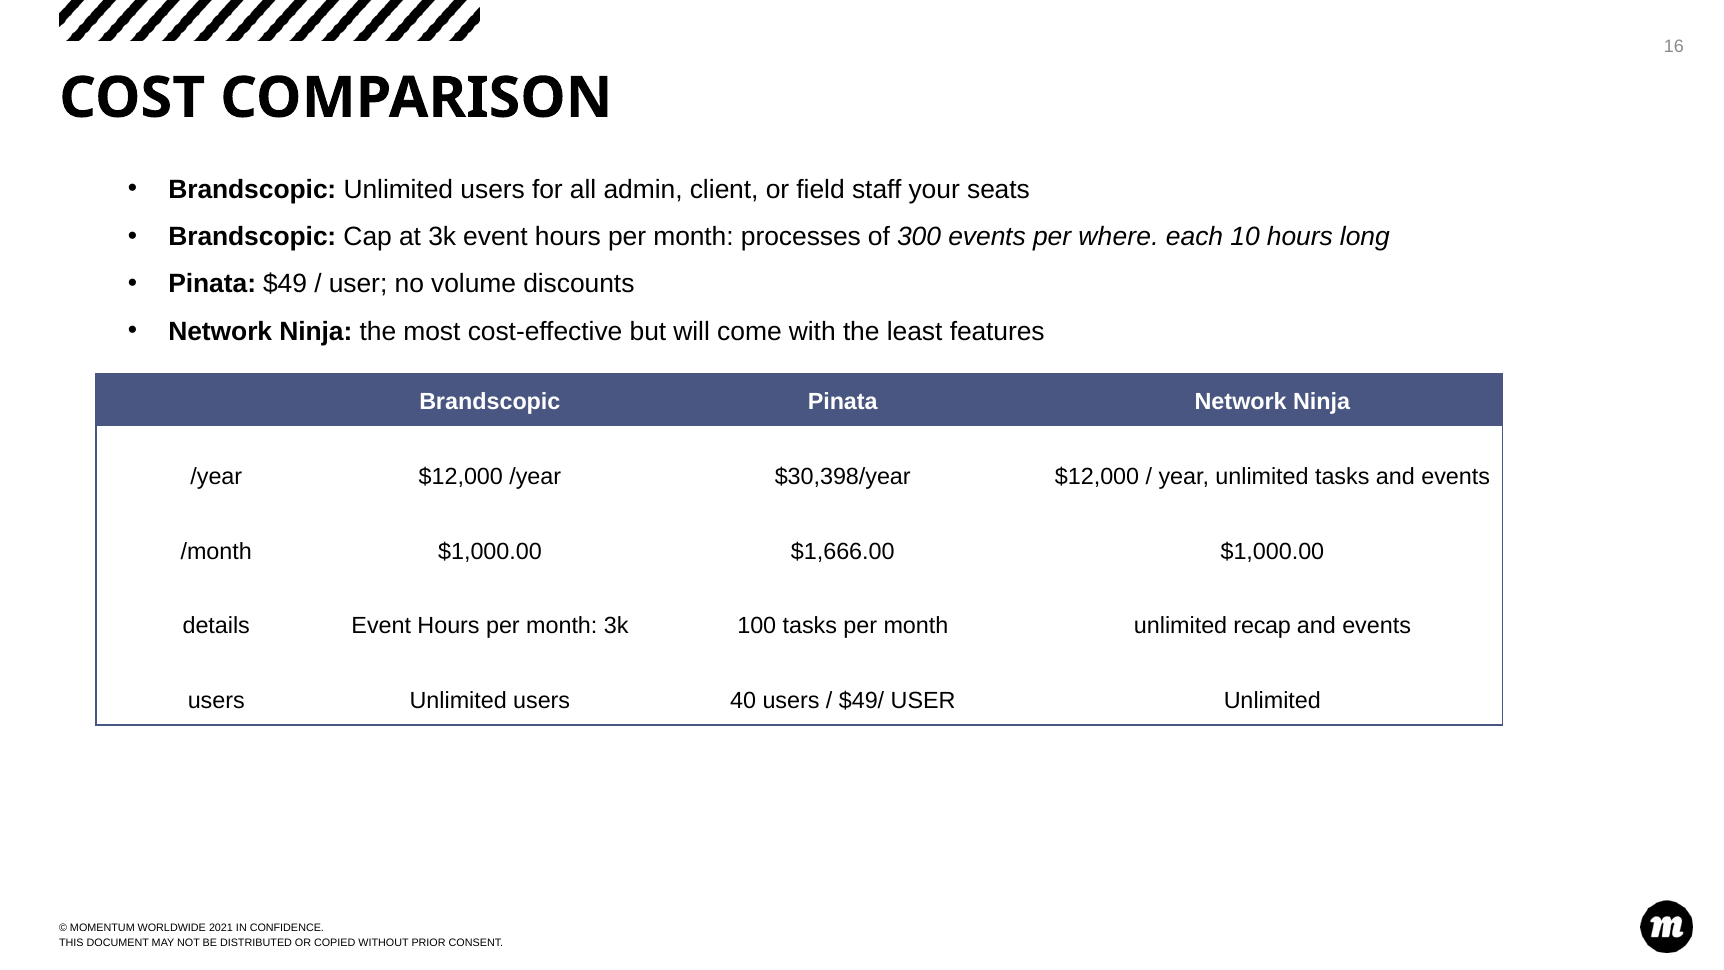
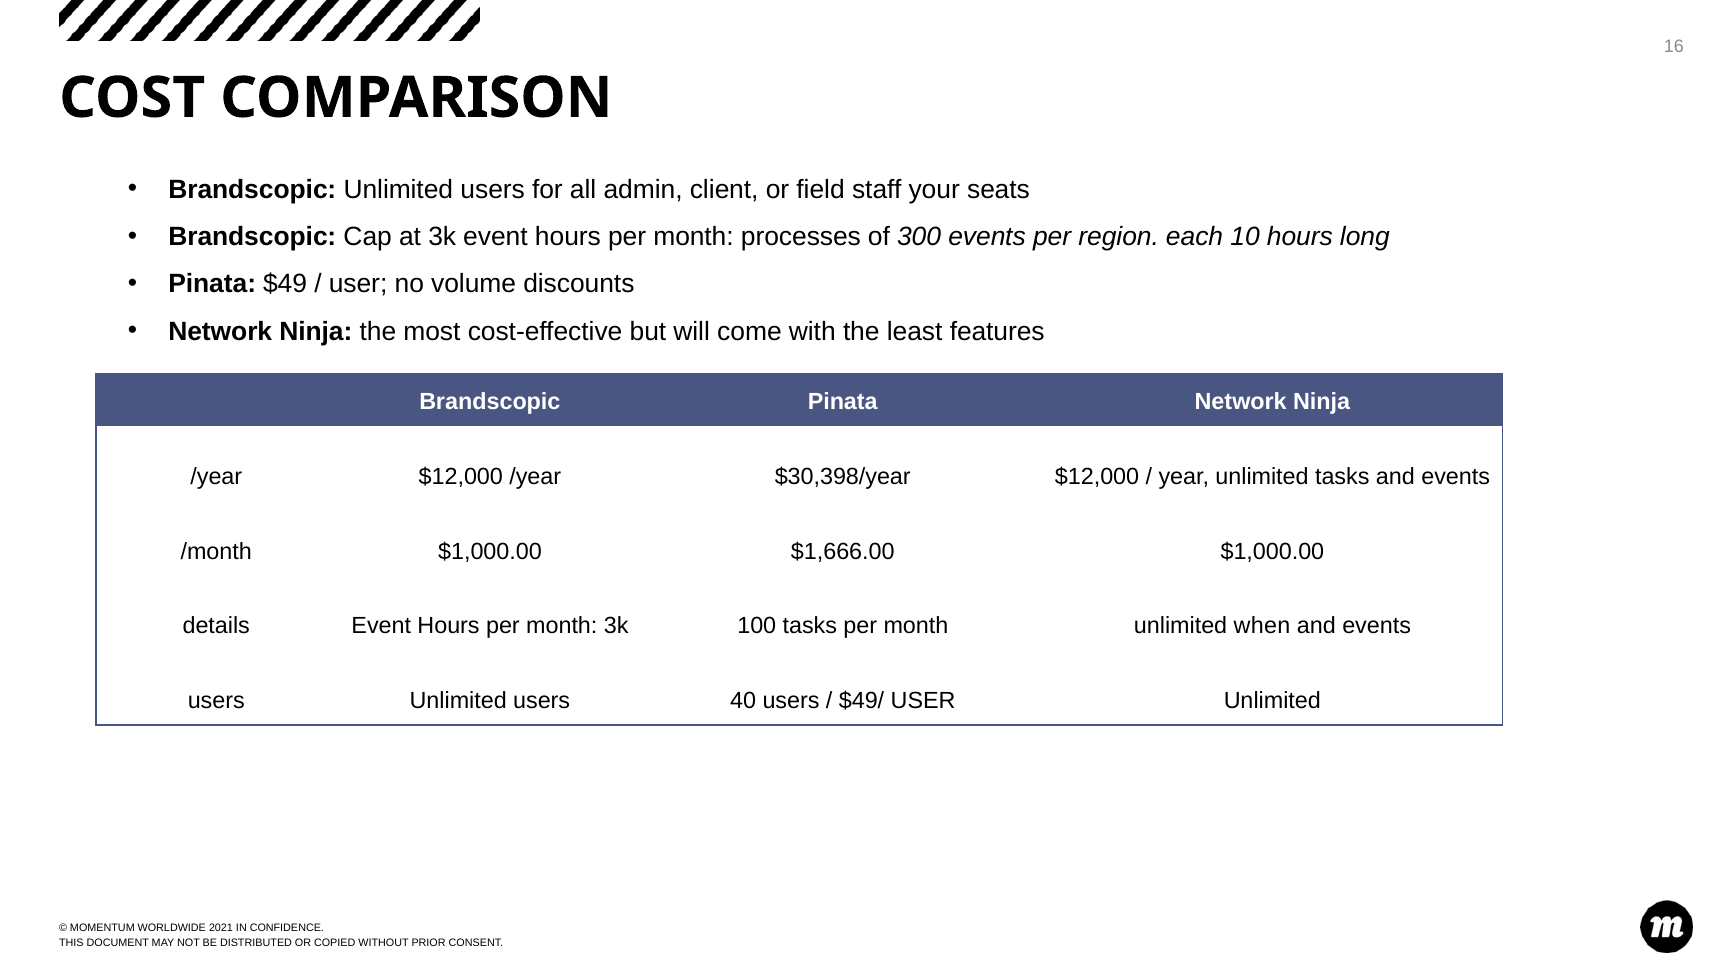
where: where -> region
recap: recap -> when
